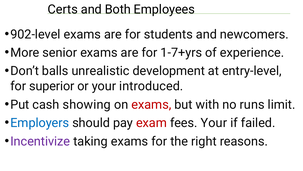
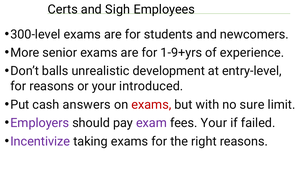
Both: Both -> Sigh
902-level: 902-level -> 300-level
1-7+yrs: 1-7+yrs -> 1-9+yrs
for superior: superior -> reasons
showing: showing -> answers
runs: runs -> sure
Employers colour: blue -> purple
exam colour: red -> purple
